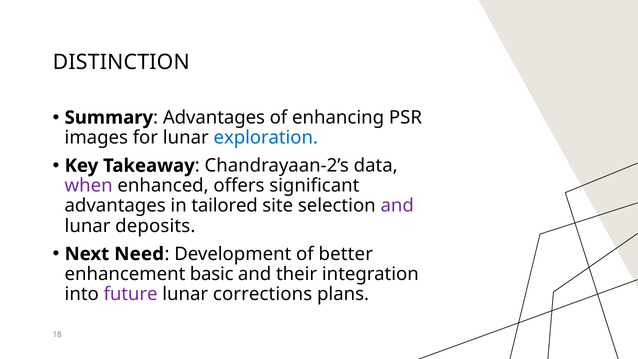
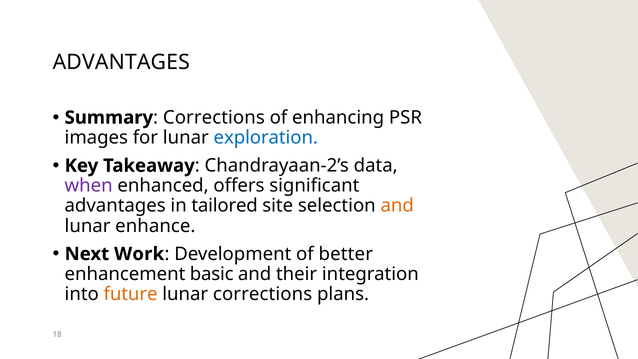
DISTINCTION at (121, 62): DISTINCTION -> ADVANTAGES
Advantages at (214, 118): Advantages -> Corrections
and at (397, 206) colour: purple -> orange
deposits: deposits -> enhance
Need: Need -> Work
future colour: purple -> orange
